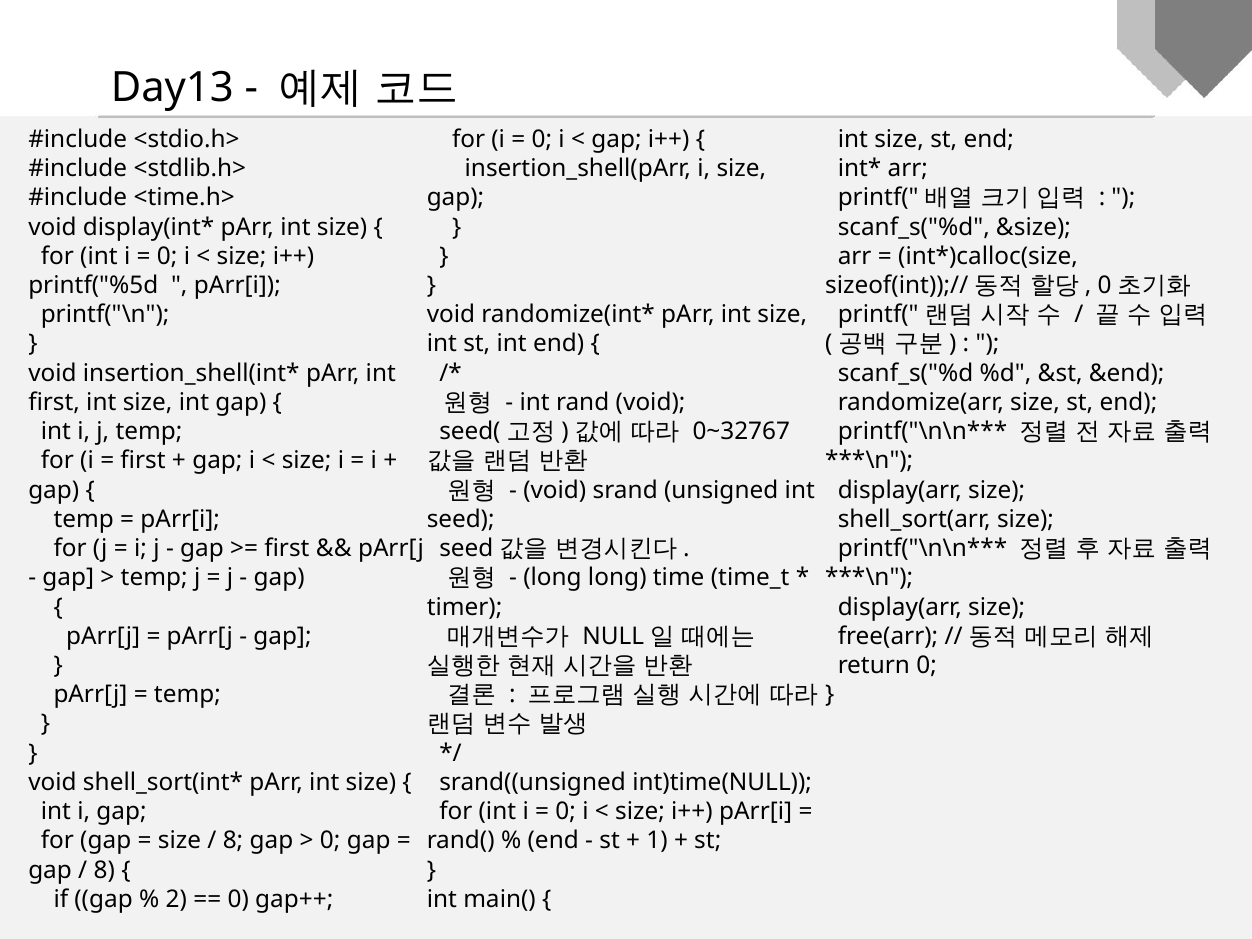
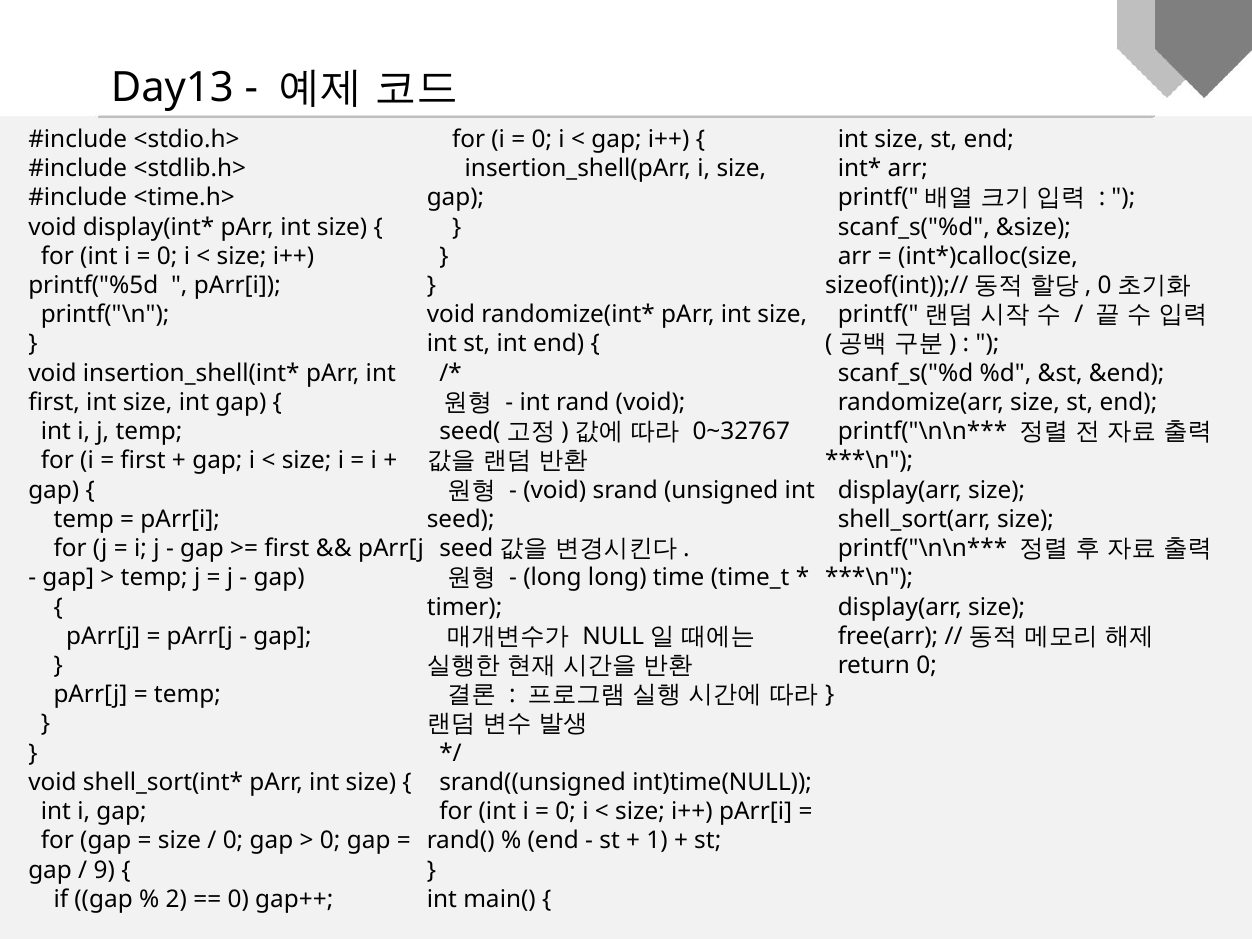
8 at (233, 841): 8 -> 0
8 at (104, 870): 8 -> 9
